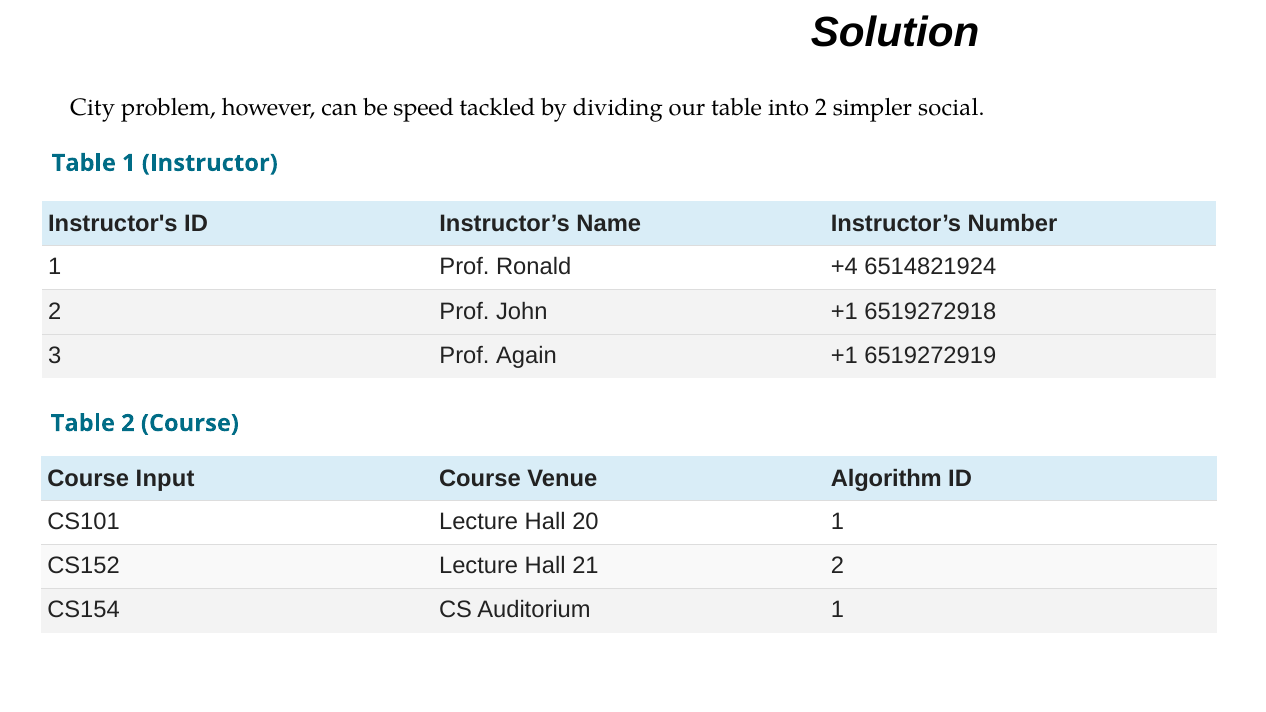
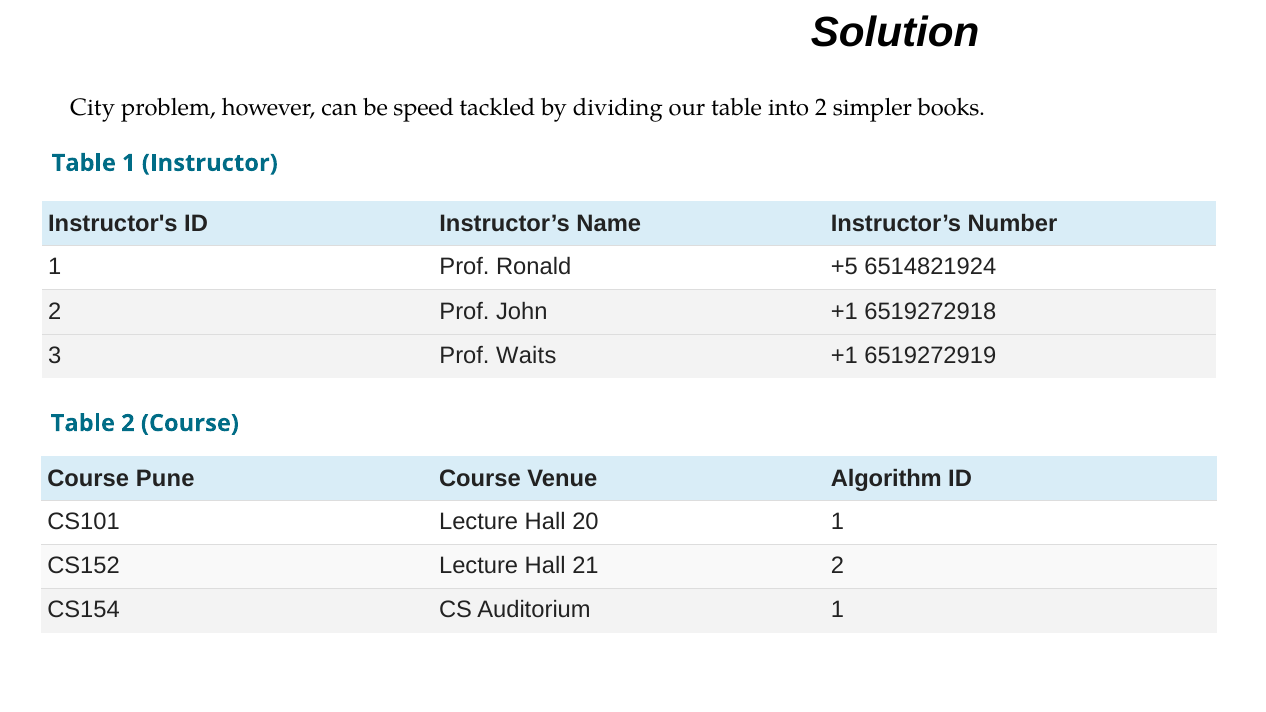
social: social -> books
+4: +4 -> +5
Again: Again -> Waits
Input: Input -> Pune
